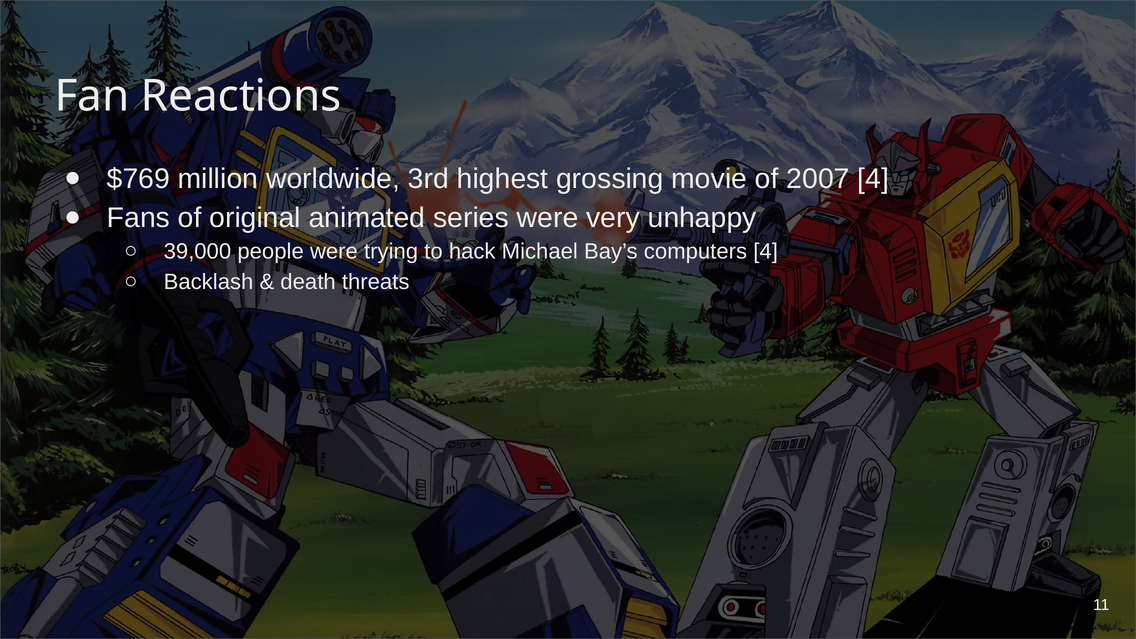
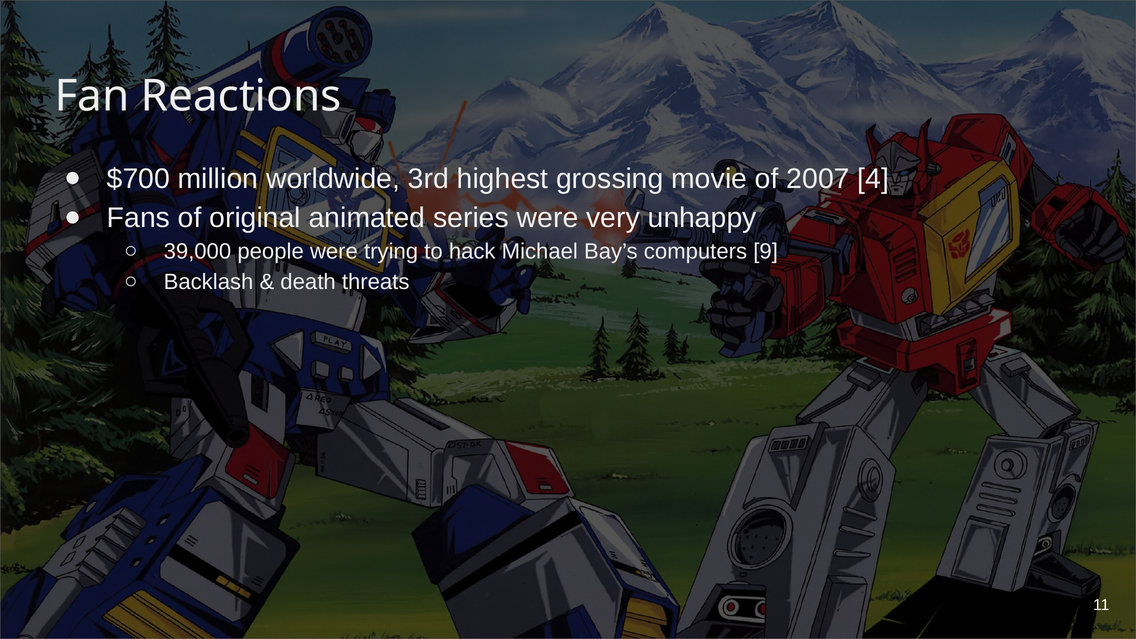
$769: $769 -> $700
computers 4: 4 -> 9
